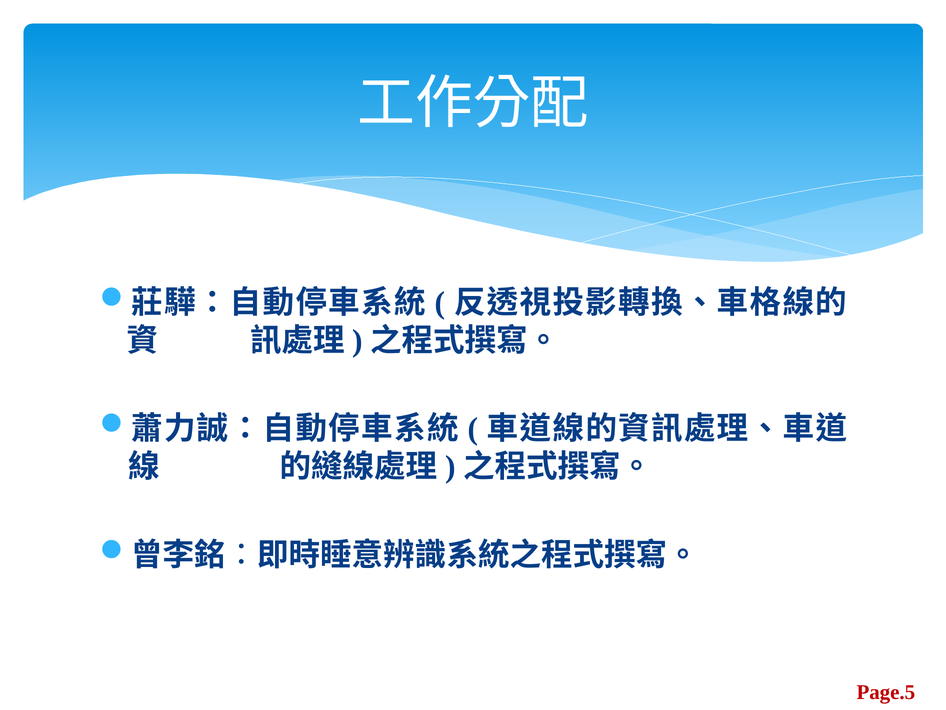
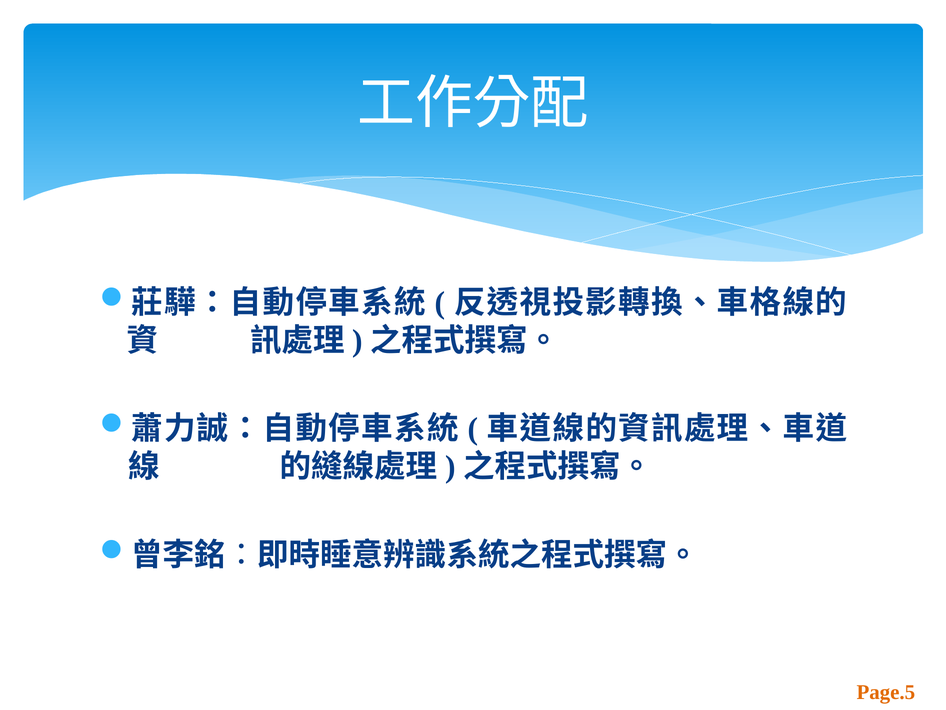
Page.5 colour: red -> orange
